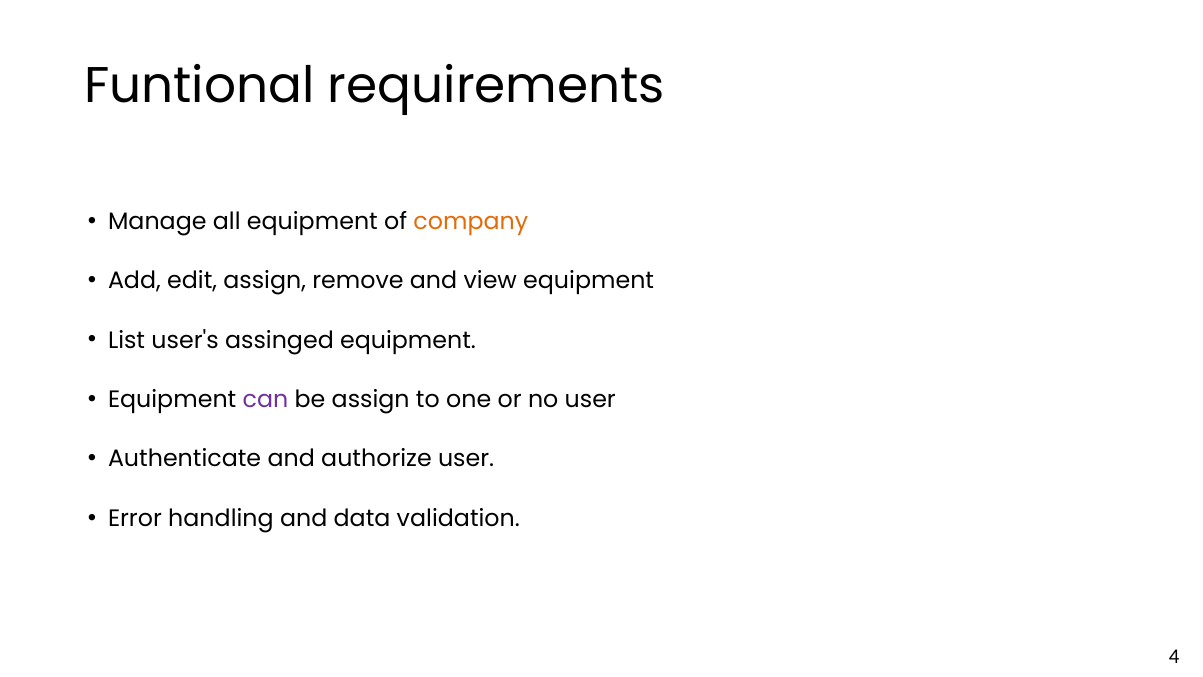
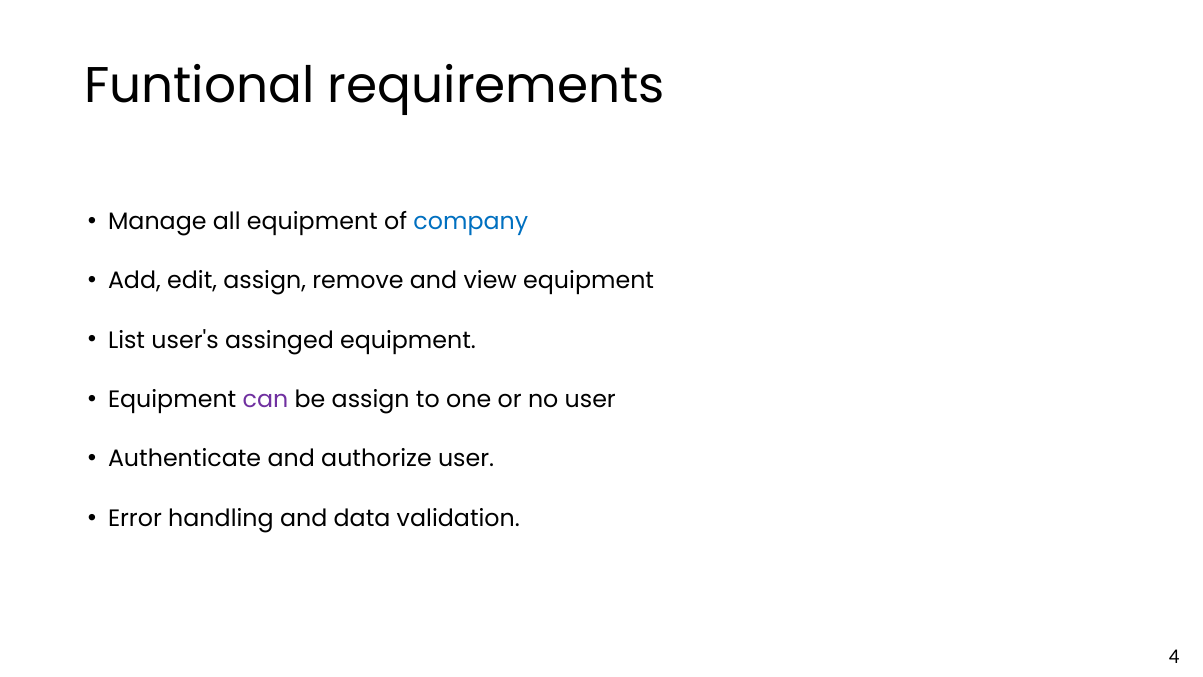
company colour: orange -> blue
